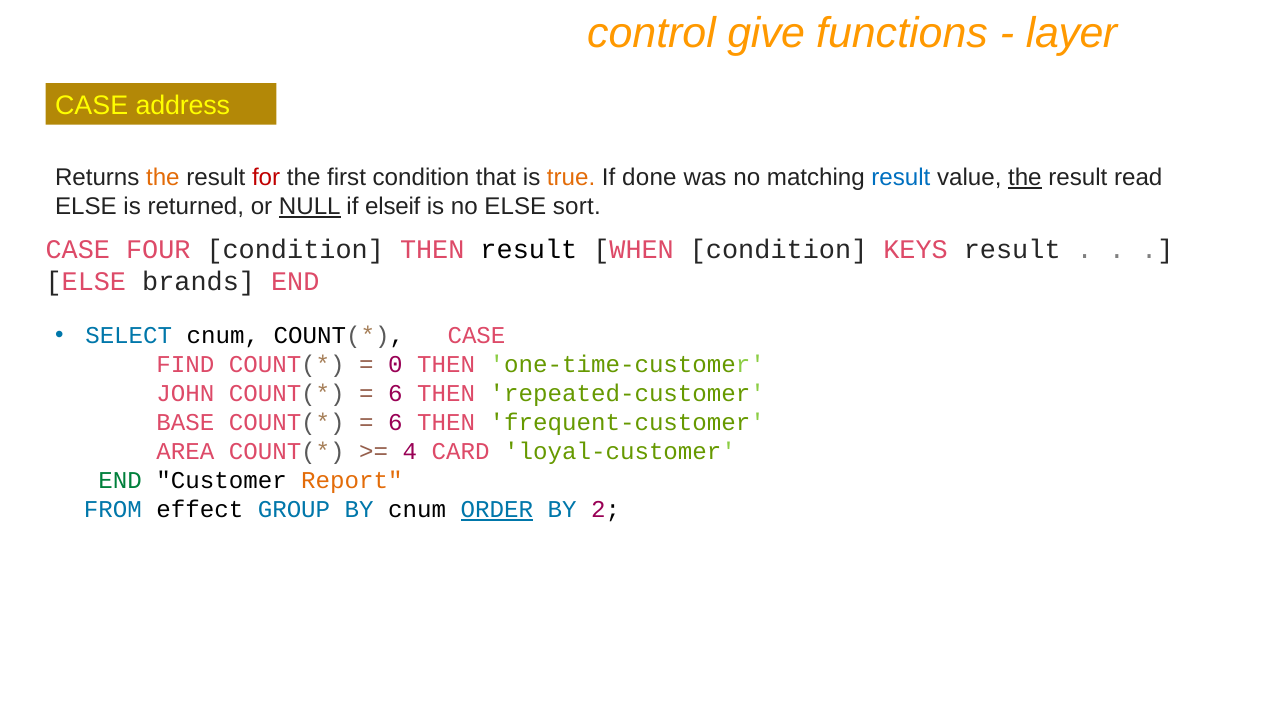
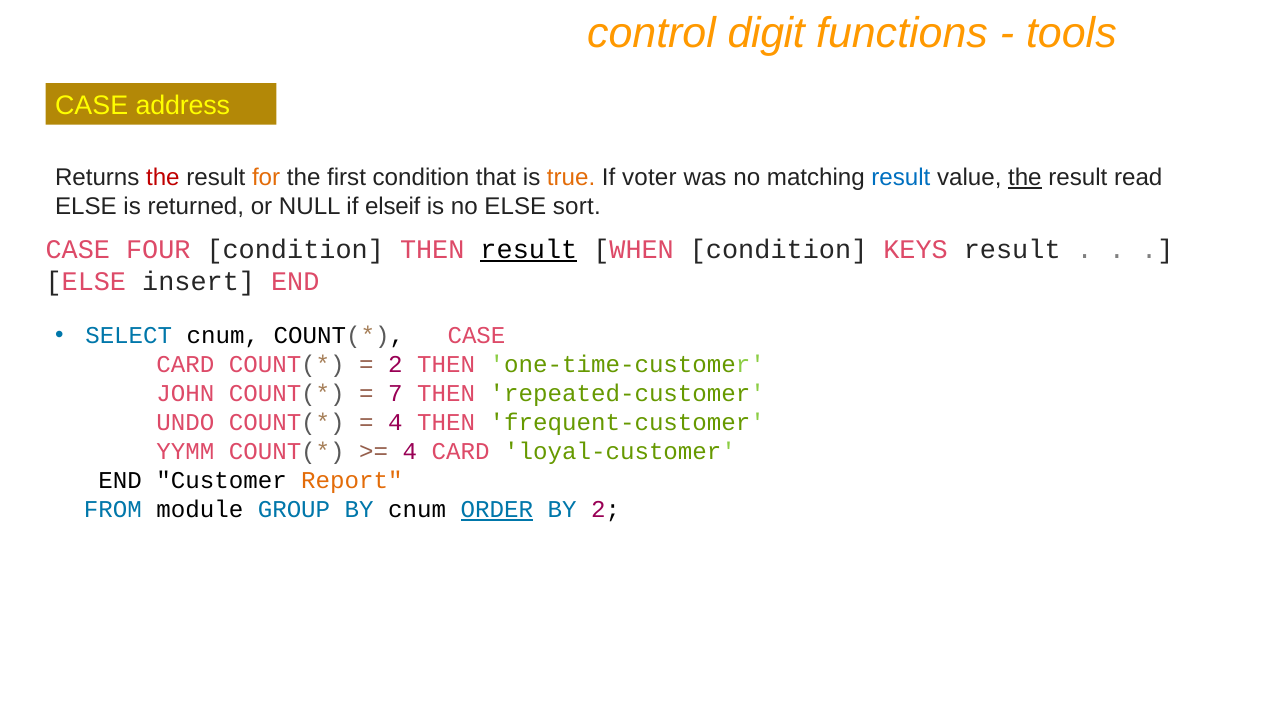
give: give -> digit
layer: layer -> tools
the at (163, 178) colour: orange -> red
for colour: red -> orange
done: done -> voter
NULL underline: present -> none
result at (529, 250) underline: none -> present
brands: brands -> insert
FIND at (185, 365): FIND -> CARD
0 at (395, 365): 0 -> 2
6 at (395, 394): 6 -> 7
BASE: BASE -> UNDO
6 at (395, 423): 6 -> 4
AREA: AREA -> YYMM
END at (120, 481) colour: green -> black
effect: effect -> module
